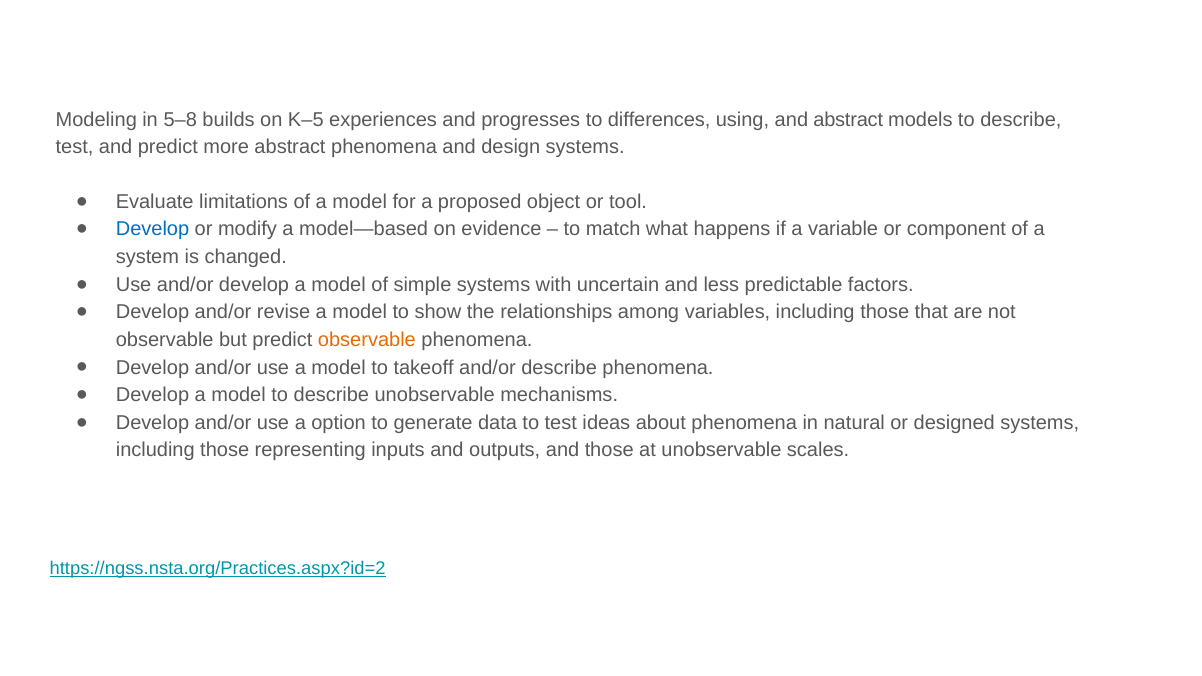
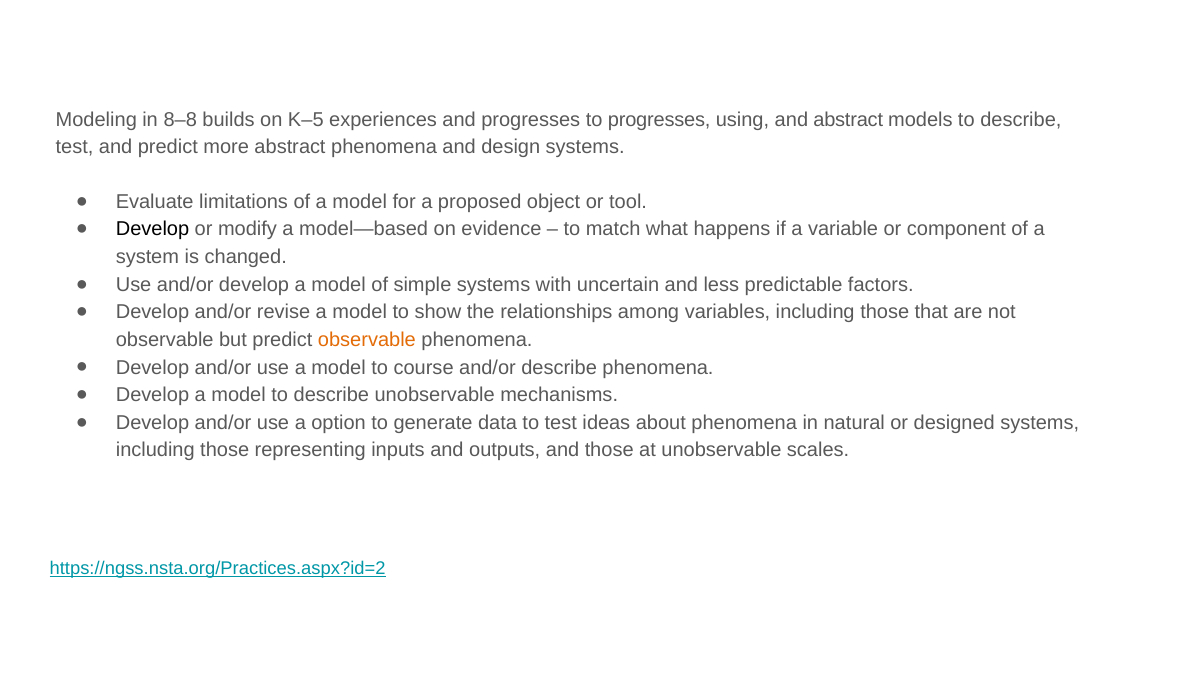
5–8: 5–8 -> 8–8
to differences: differences -> progresses
Develop at (153, 229) colour: blue -> black
takeoff: takeoff -> course
